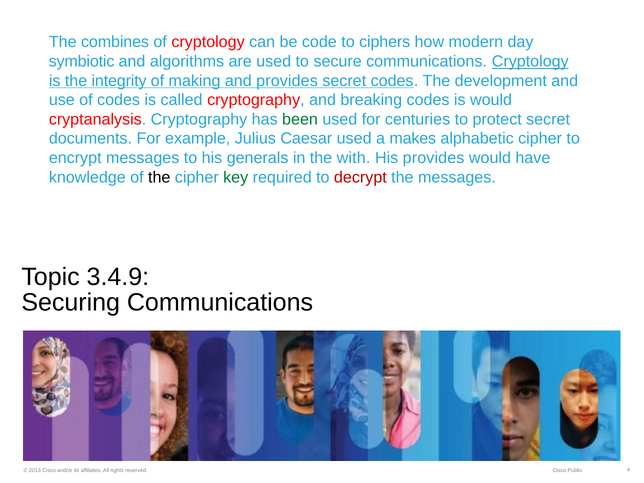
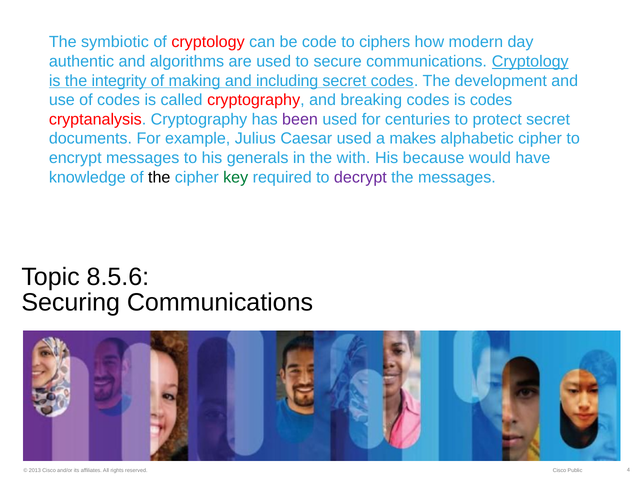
combines: combines -> symbiotic
symbiotic: symbiotic -> authentic
and provides: provides -> including
is would: would -> codes
been colour: green -> purple
His provides: provides -> because
decrypt colour: red -> purple
3.4.9: 3.4.9 -> 8.5.6
